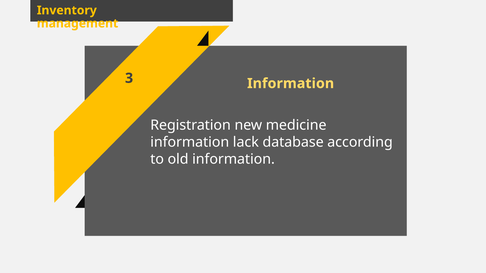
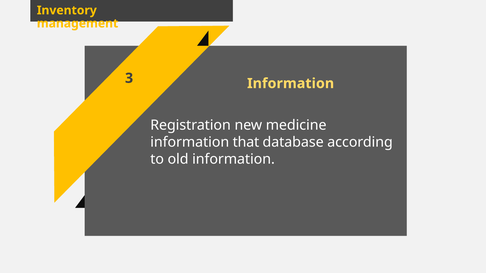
lack: lack -> that
